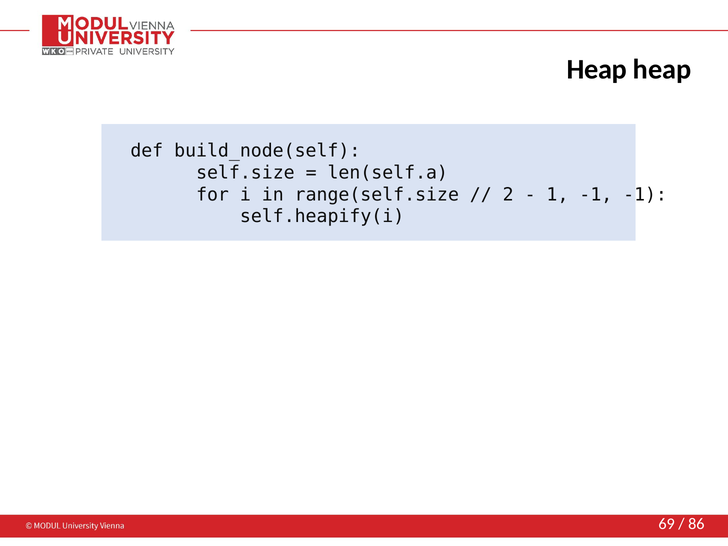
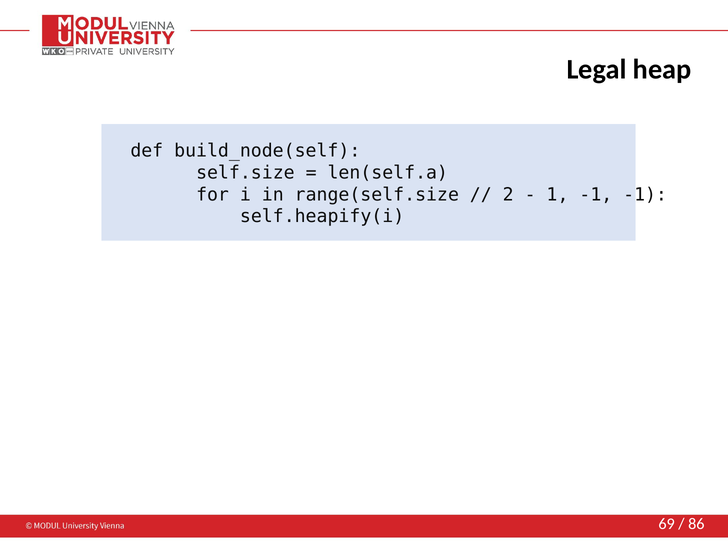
Heap at (597, 69): Heap -> Legal
